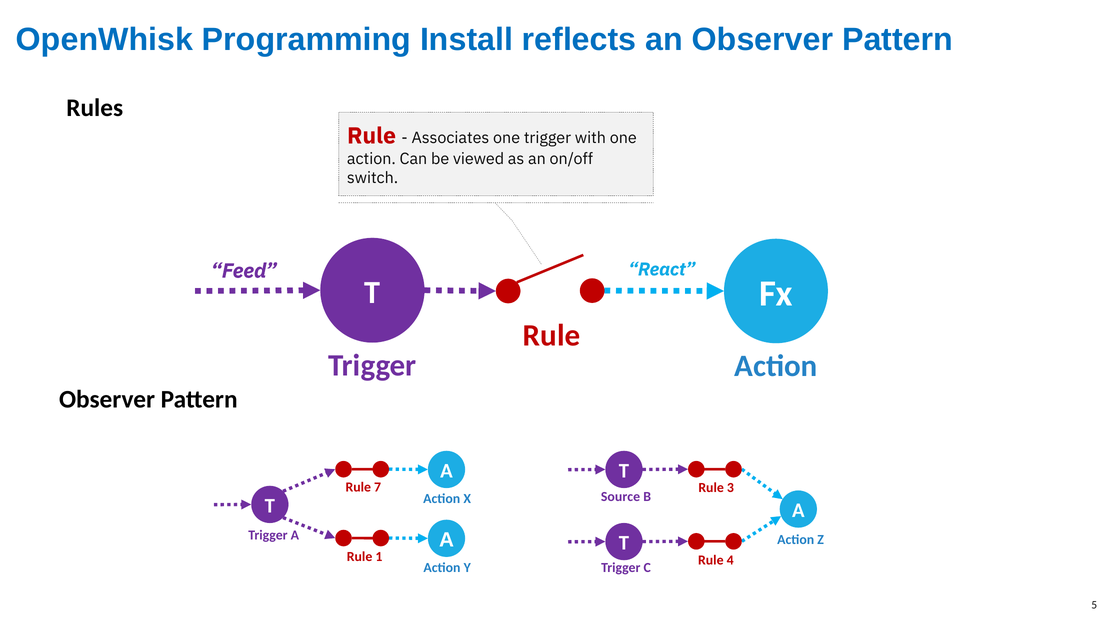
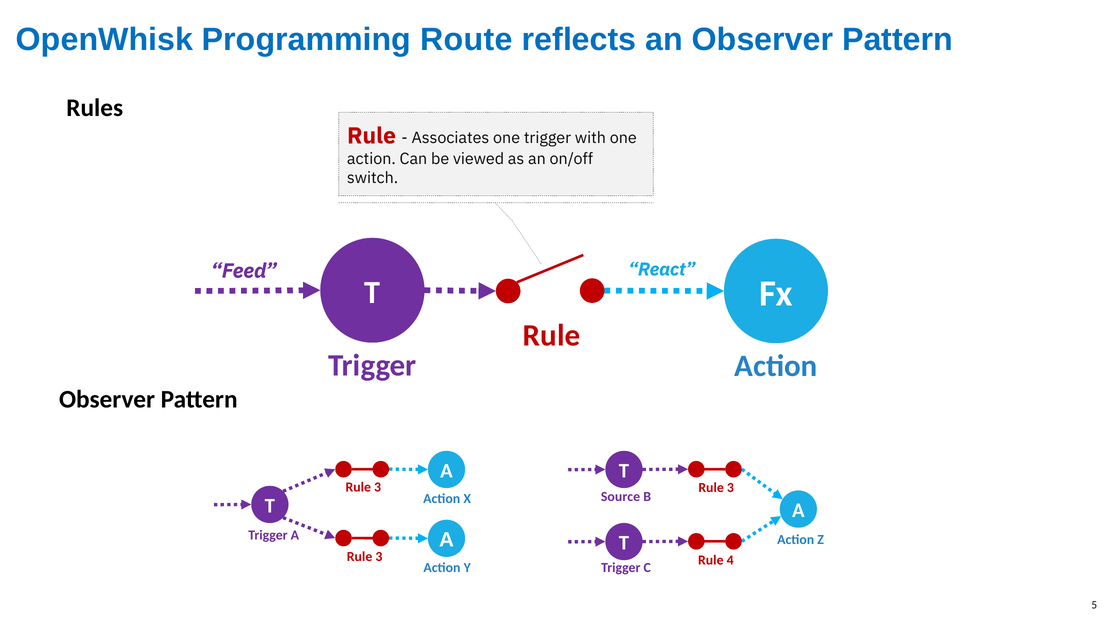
Install: Install -> Route
7 at (378, 487): 7 -> 3
1 at (379, 557): 1 -> 3
